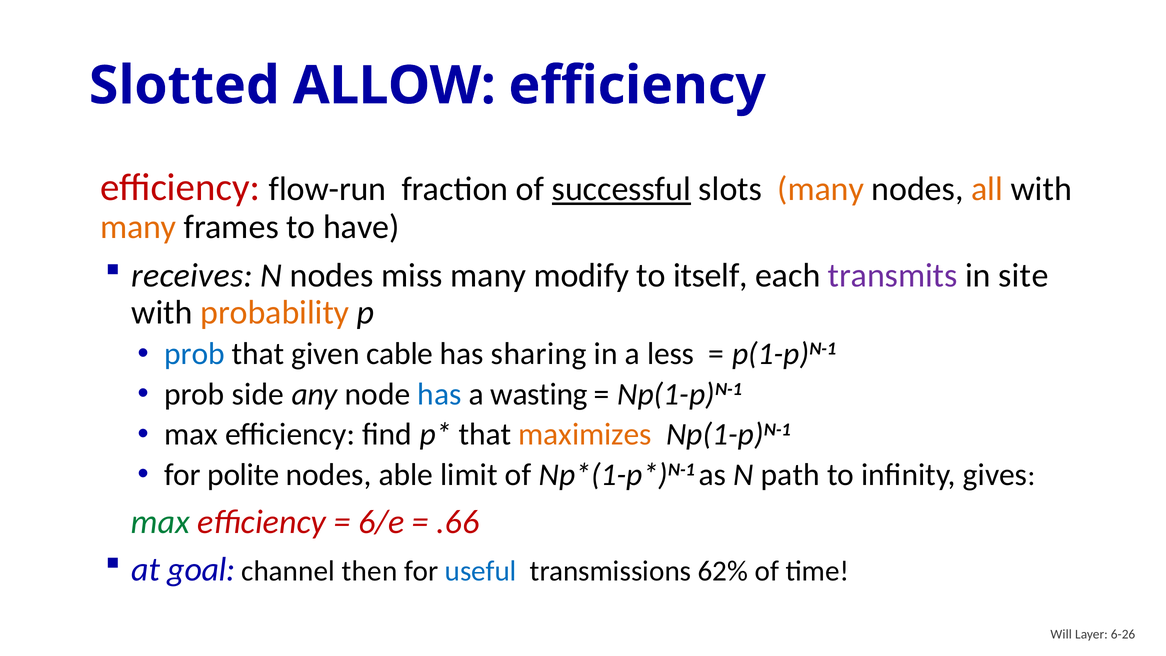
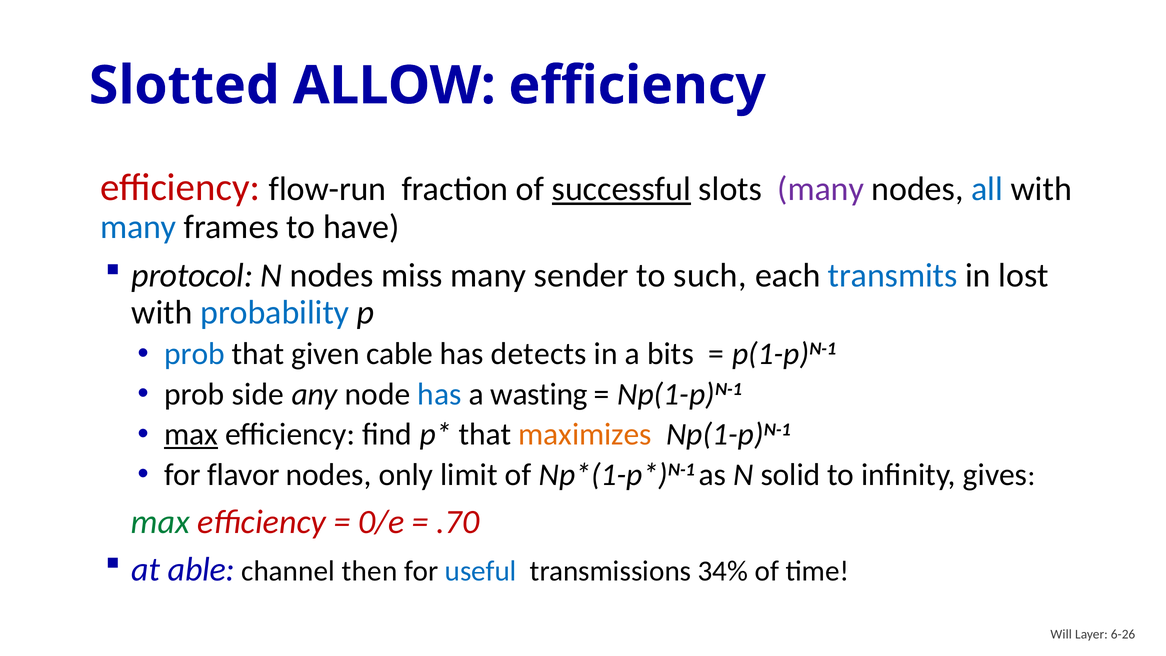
many at (821, 189) colour: orange -> purple
all colour: orange -> blue
many at (138, 227) colour: orange -> blue
receives: receives -> protocol
modify: modify -> sender
itself: itself -> such
transmits colour: purple -> blue
site: site -> lost
probability colour: orange -> blue
sharing: sharing -> detects
less: less -> bits
max at (191, 434) underline: none -> present
polite: polite -> flavor
able: able -> only
path: path -> solid
6/e: 6/e -> 0/e
.66: .66 -> .70
goal: goal -> able
62%: 62% -> 34%
